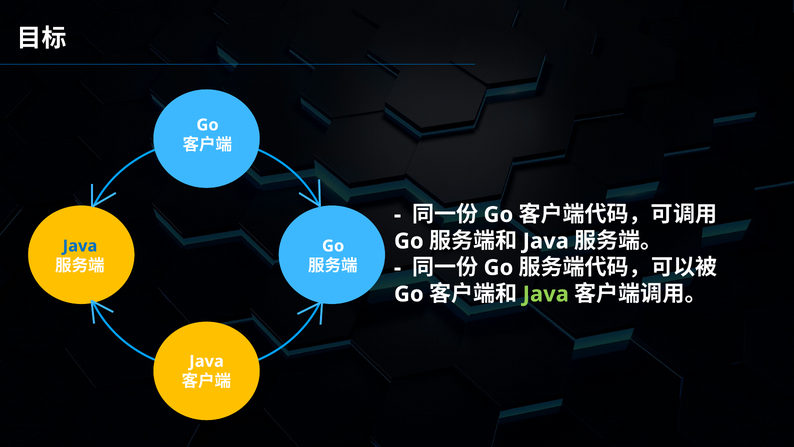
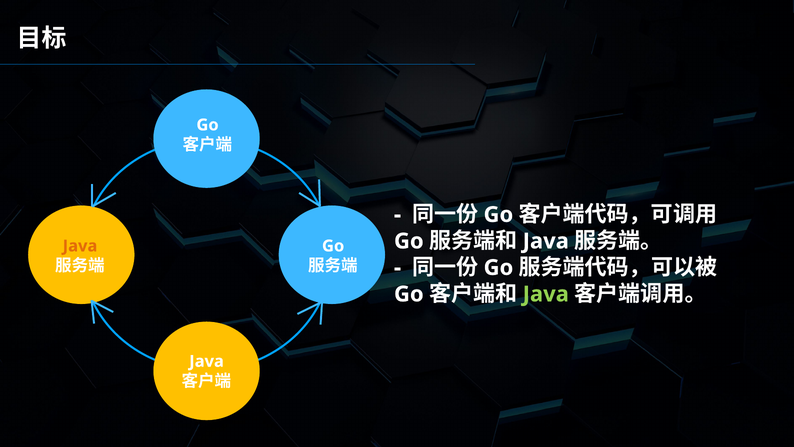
Java at (80, 246) colour: blue -> orange
